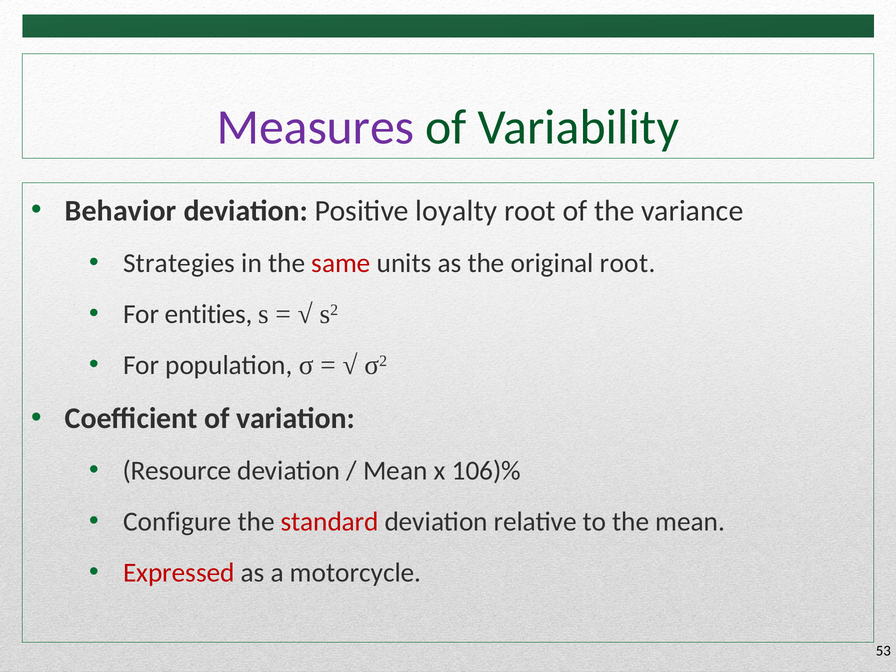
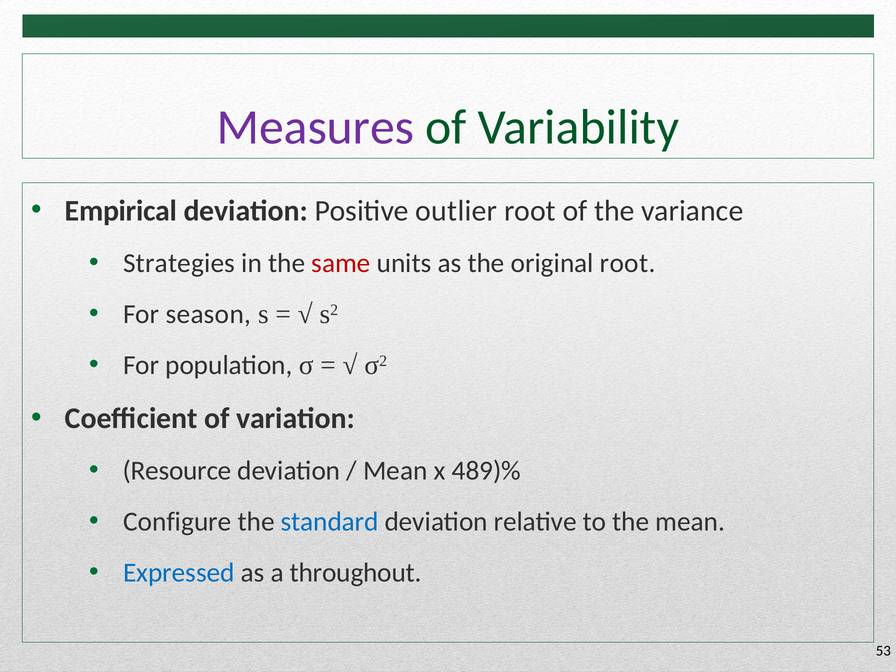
Behavior: Behavior -> Empirical
loyalty: loyalty -> outlier
entities: entities -> season
106)%: 106)% -> 489)%
standard colour: red -> blue
Expressed colour: red -> blue
motorcycle: motorcycle -> throughout
